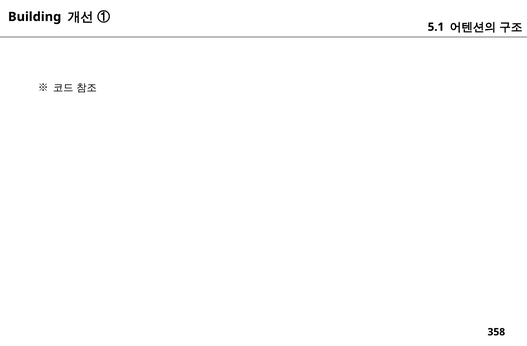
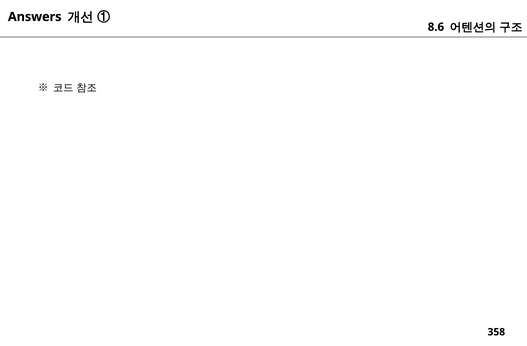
Building: Building -> Answers
5.1: 5.1 -> 8.6
